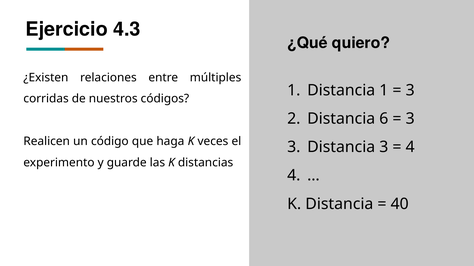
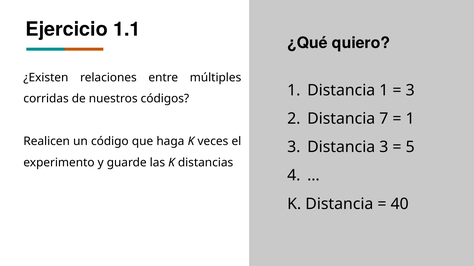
4.3: 4.3 -> 1.1
6: 6 -> 7
3 at (410, 119): 3 -> 1
4 at (410, 147): 4 -> 5
